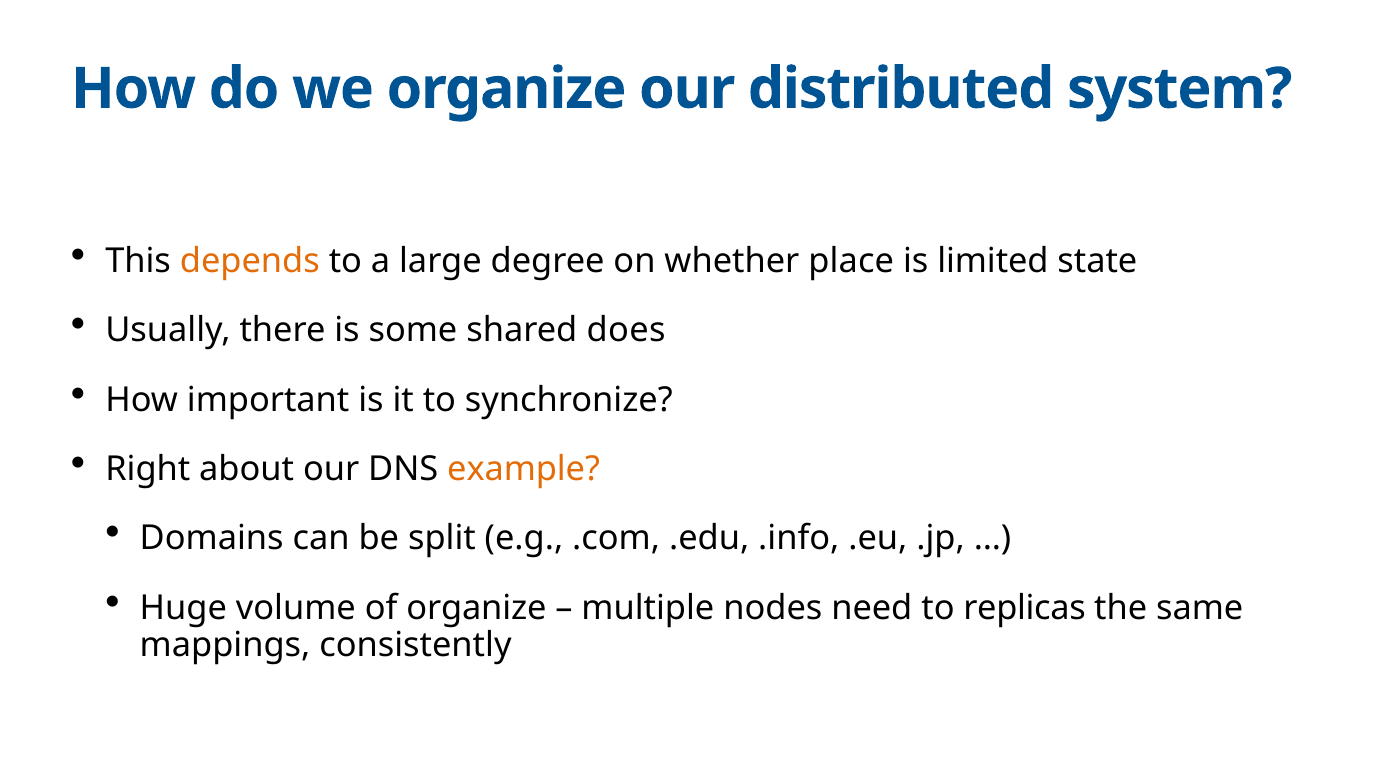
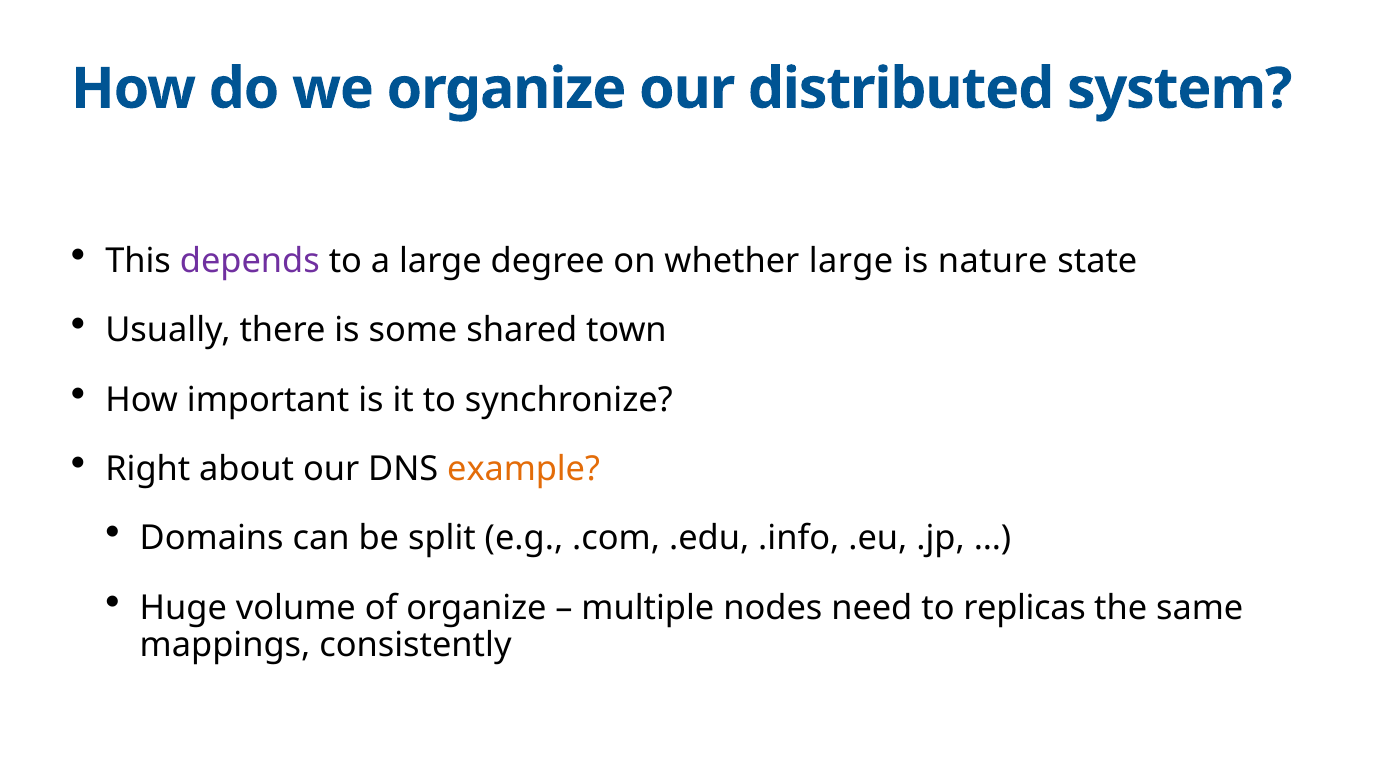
depends colour: orange -> purple
whether place: place -> large
limited: limited -> nature
does: does -> town
